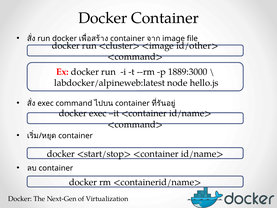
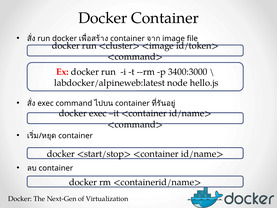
id/other>: id/other> -> id/token>
1889:3000: 1889:3000 -> 3400:3000
